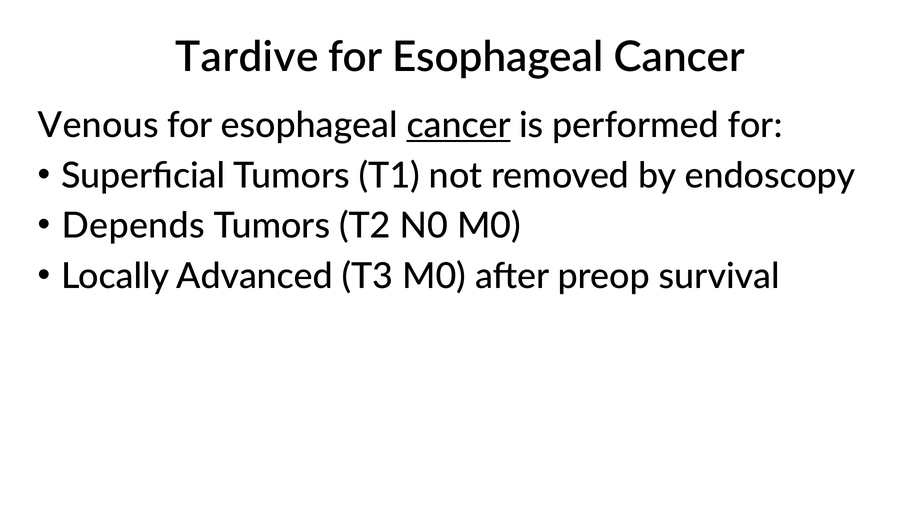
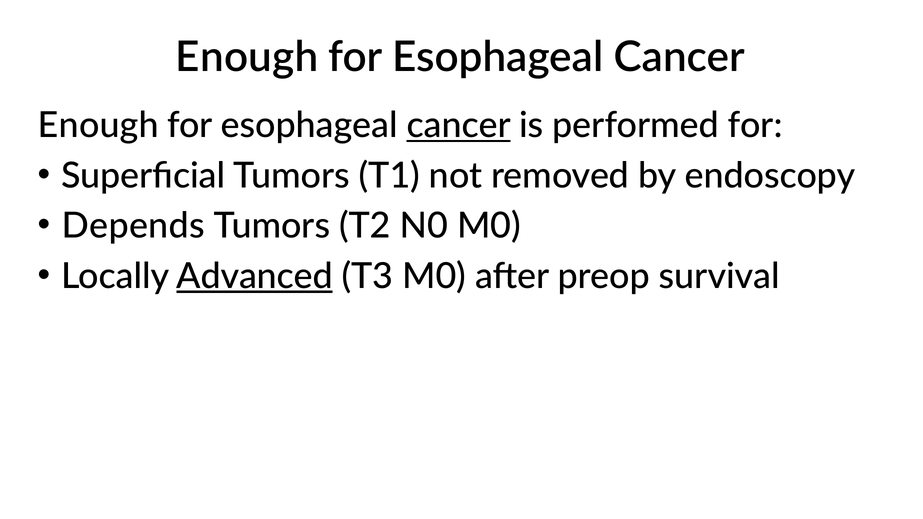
Tardive at (247, 57): Tardive -> Enough
Venous at (98, 126): Venous -> Enough
Advanced underline: none -> present
